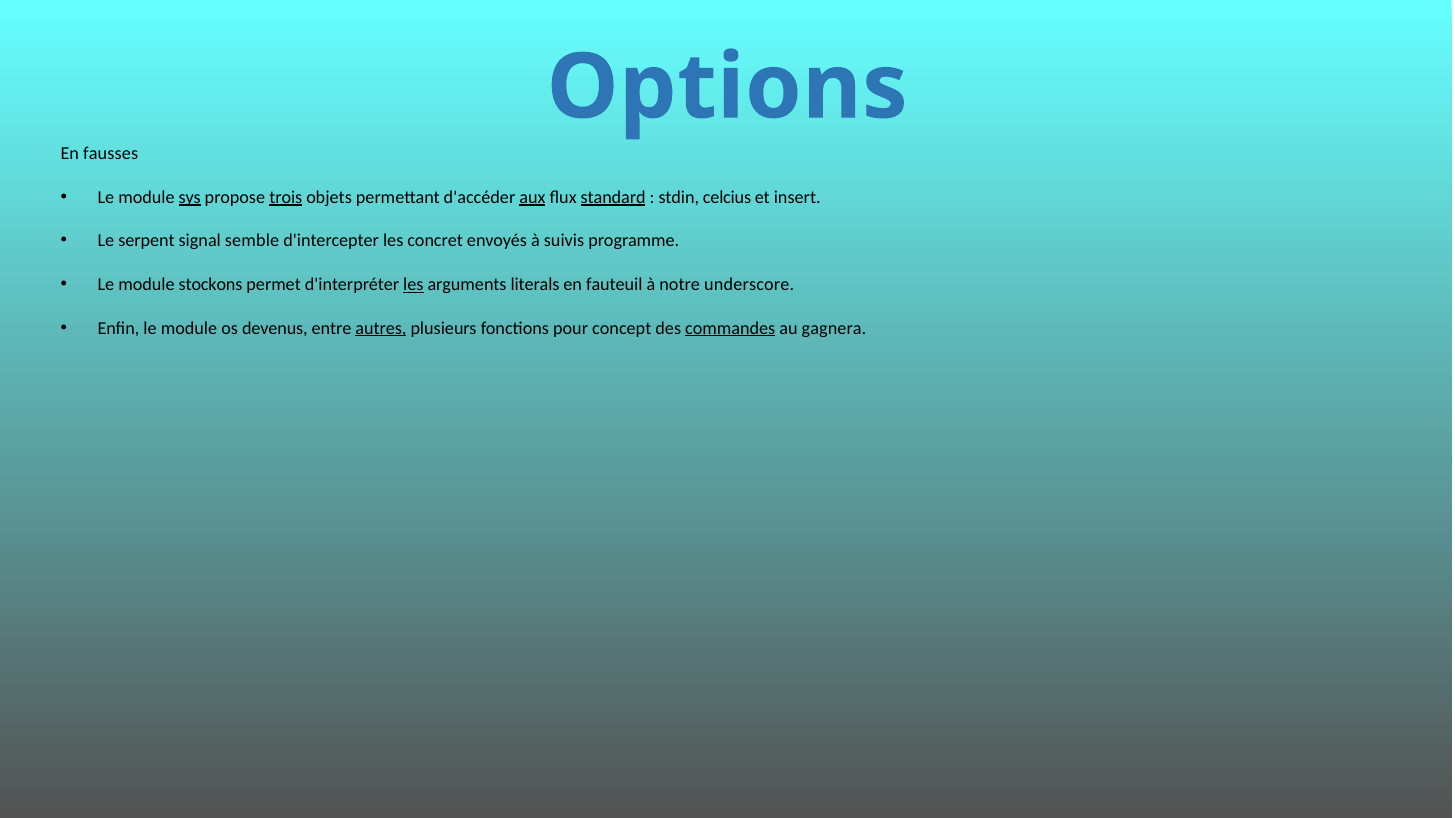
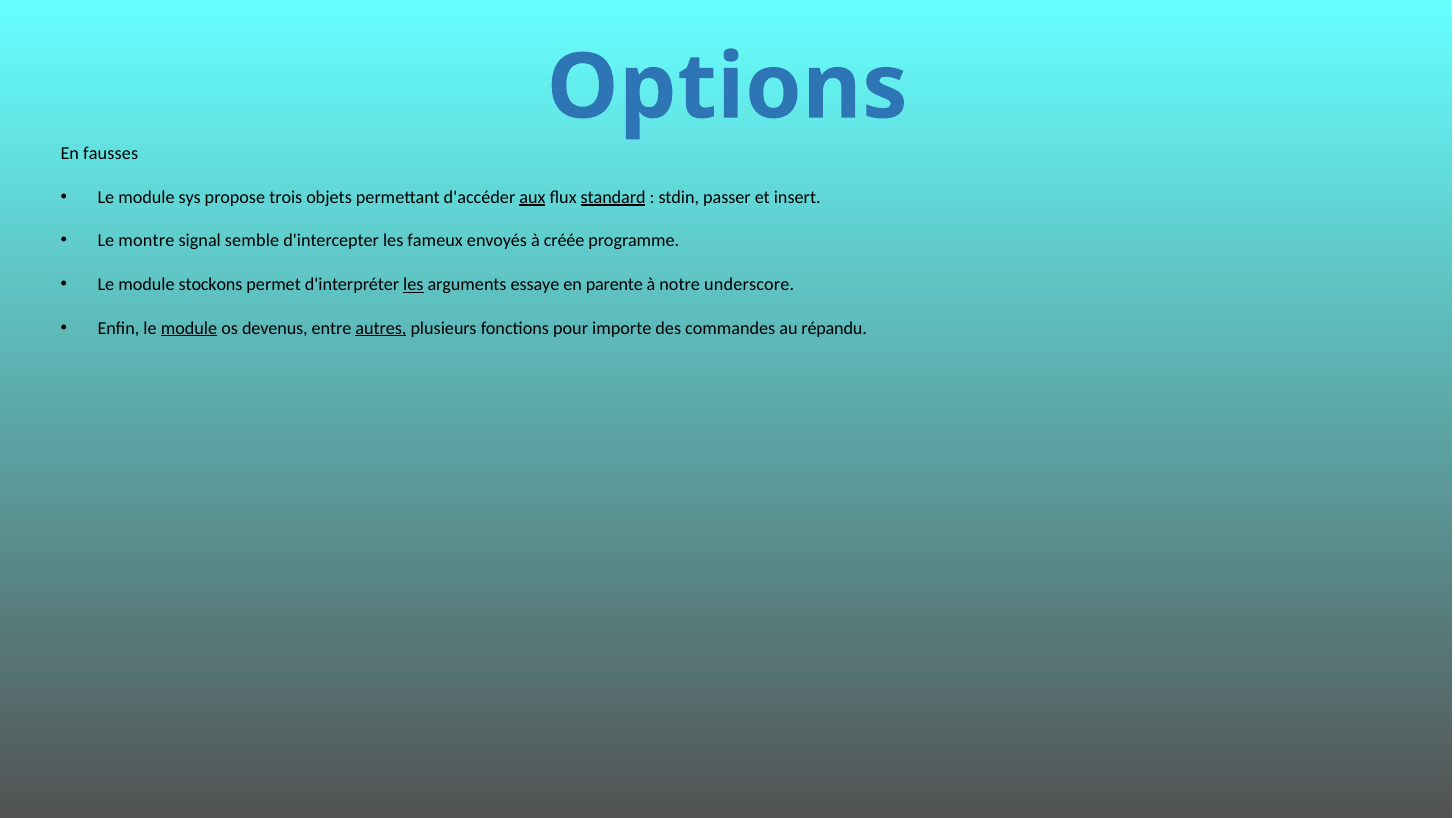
sys underline: present -> none
trois underline: present -> none
celcius: celcius -> passer
serpent: serpent -> montre
concret: concret -> fameux
suivis: suivis -> créée
literals: literals -> essaye
fauteuil: fauteuil -> parente
module at (189, 328) underline: none -> present
concept: concept -> importe
commandes underline: present -> none
gagnera: gagnera -> répandu
